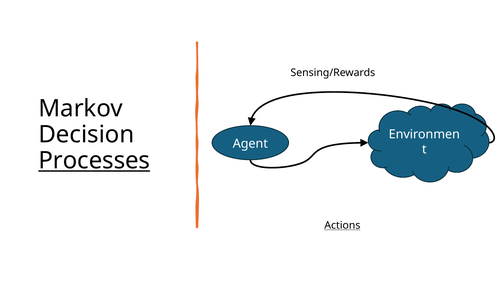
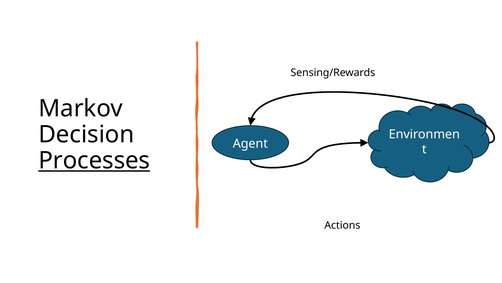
Actions underline: present -> none
